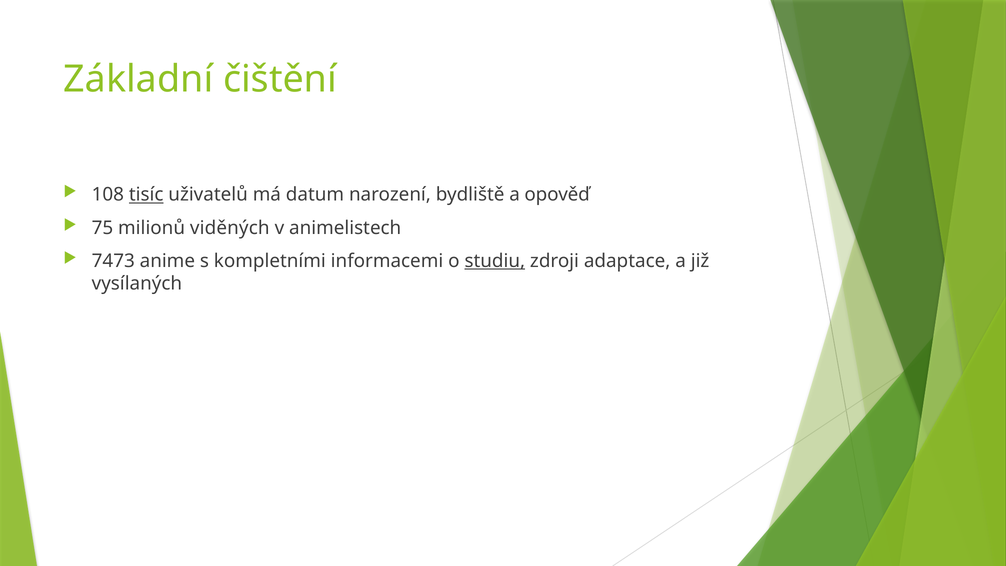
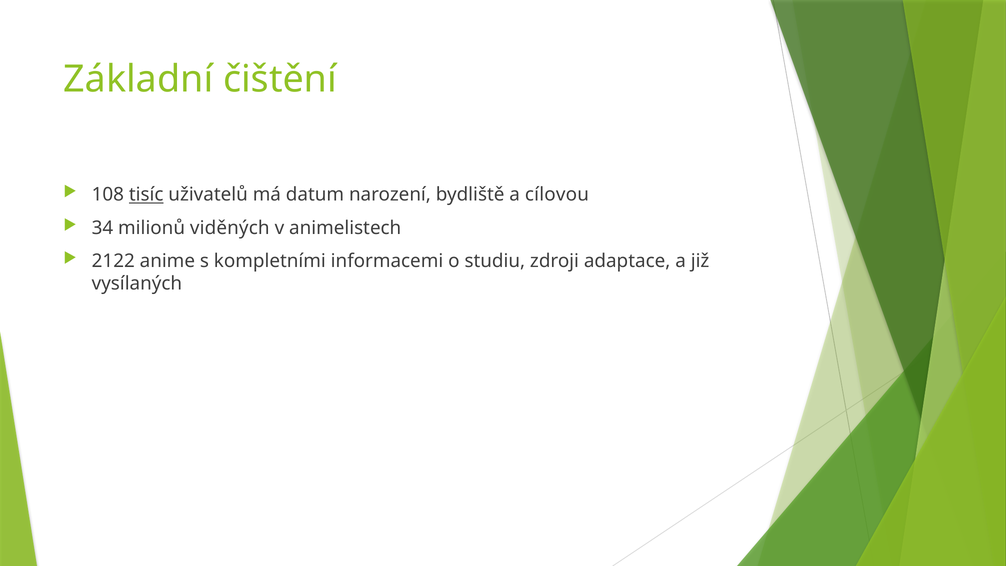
opověď: opověď -> cílovou
75: 75 -> 34
7473: 7473 -> 2122
studiu underline: present -> none
